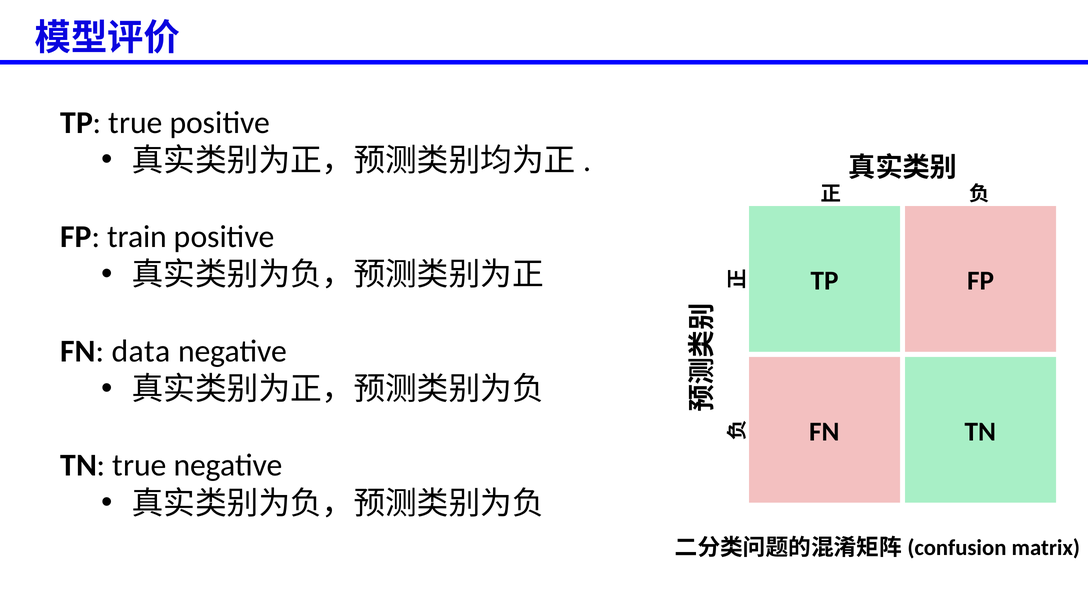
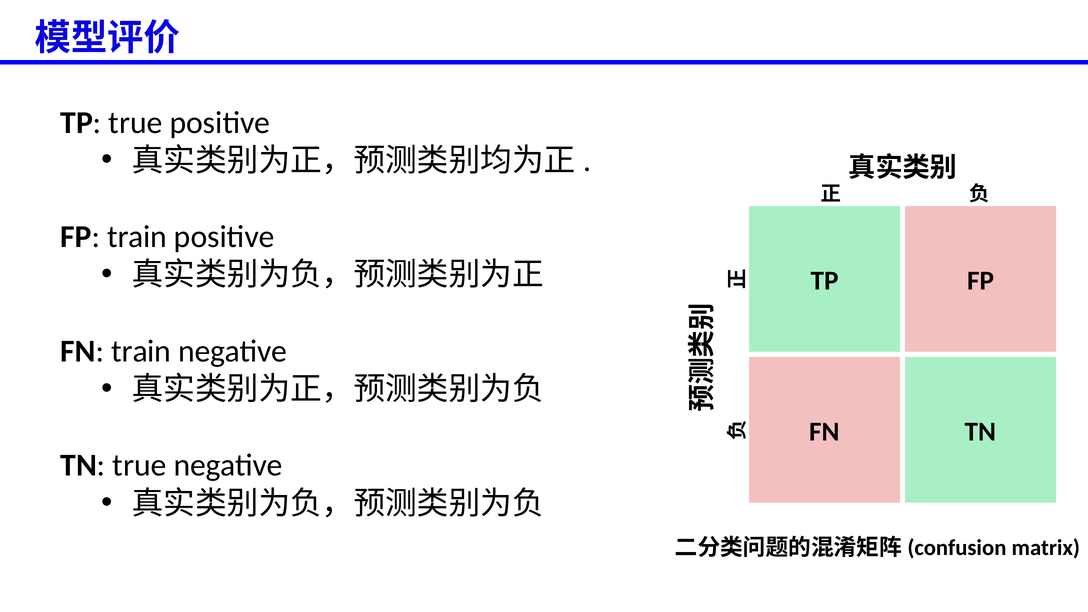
FN data: data -> train
